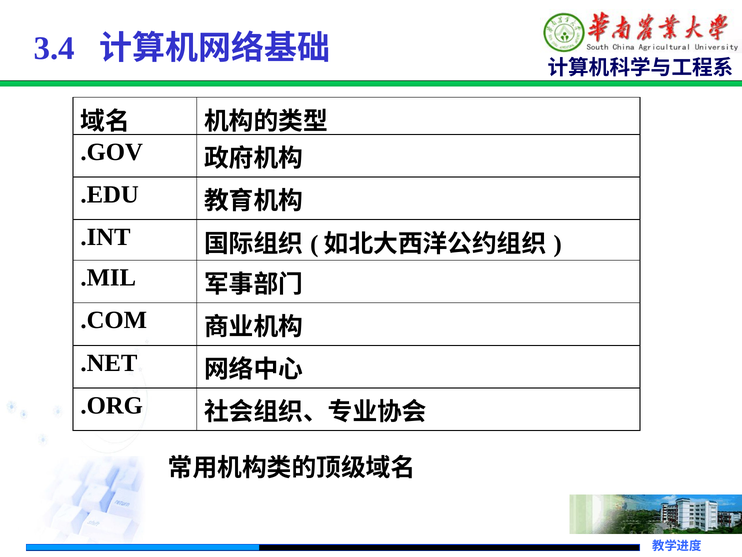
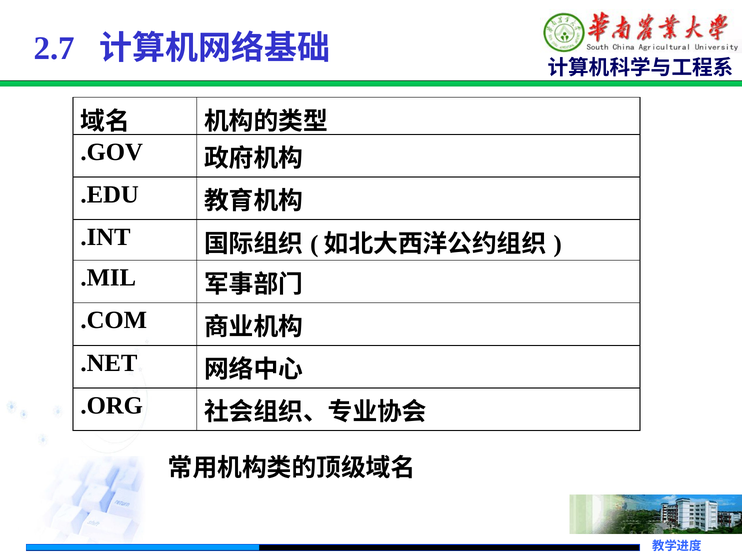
3.4: 3.4 -> 2.7
